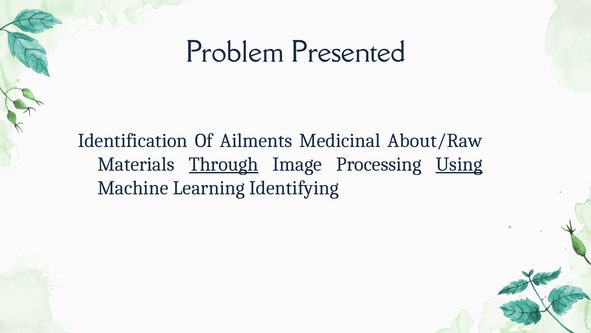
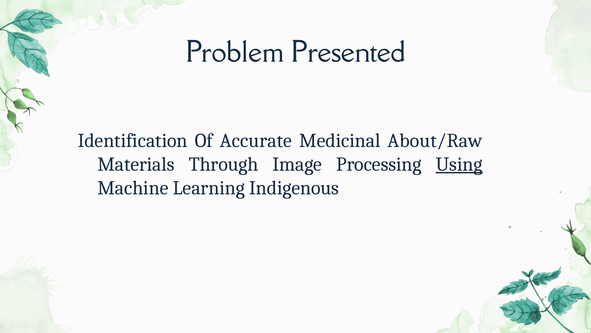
Ailments: Ailments -> Accurate
Through underline: present -> none
Identifying: Identifying -> Indigenous
